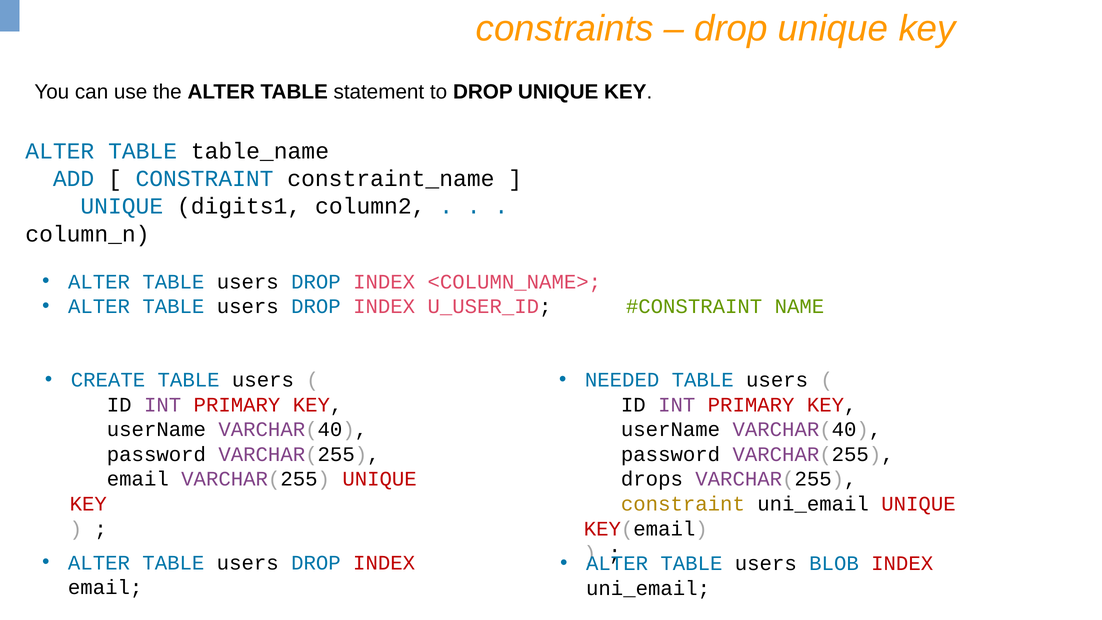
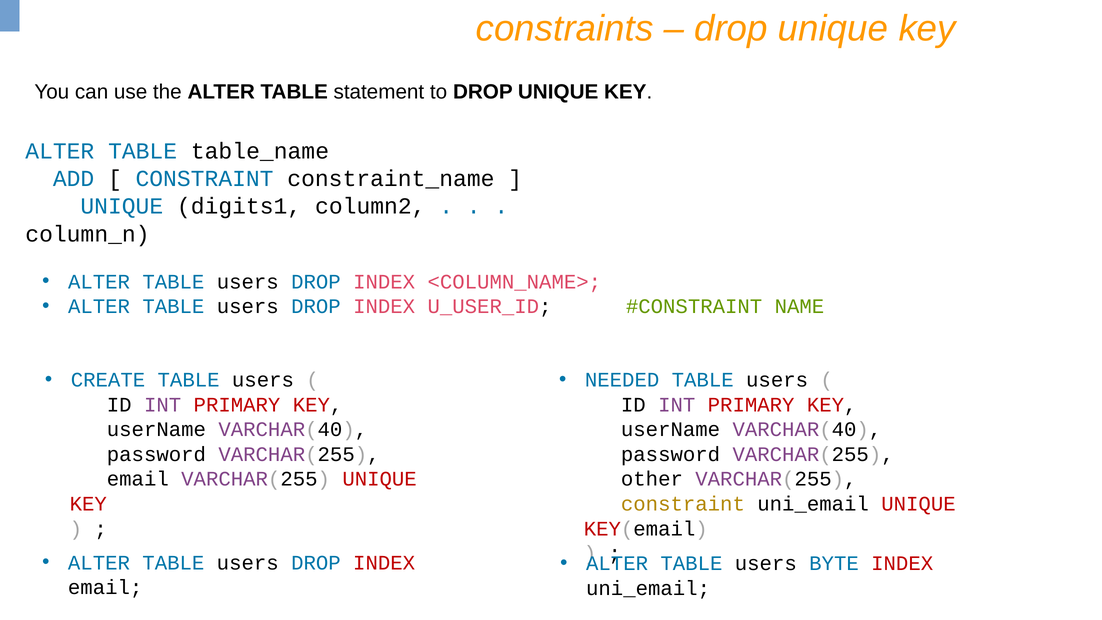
drops: drops -> other
BLOB: BLOB -> BYTE
